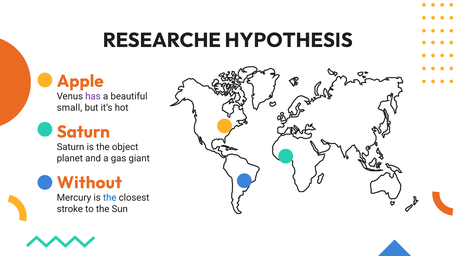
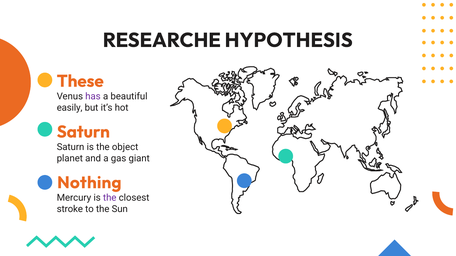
Apple: Apple -> These
small: small -> easily
Without: Without -> Nothing
the at (110, 198) colour: blue -> purple
